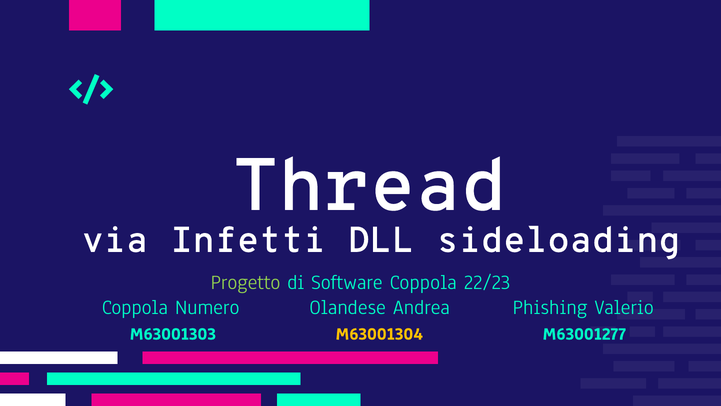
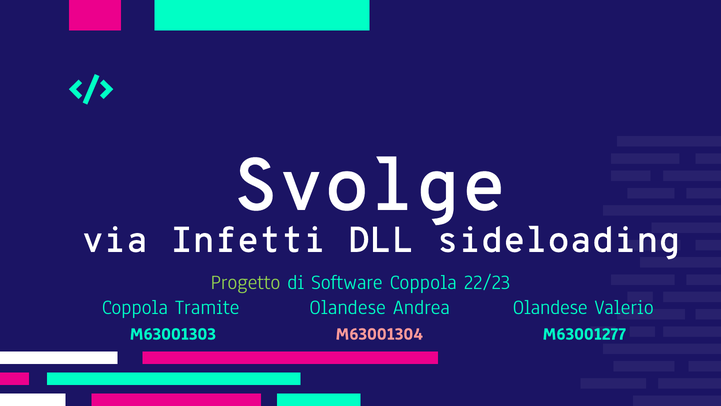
Thread: Thread -> Svolge
Numero: Numero -> Tramite
Andrea Phishing: Phishing -> Olandese
M63001304 colour: yellow -> pink
